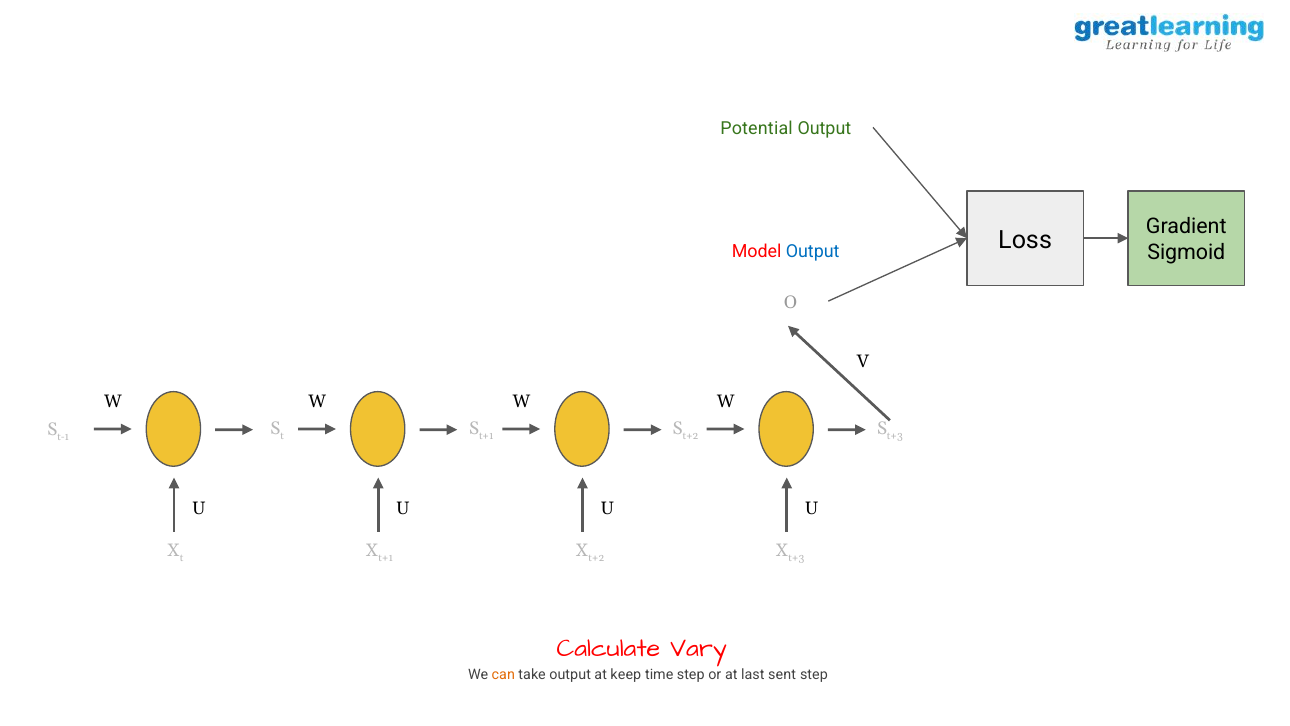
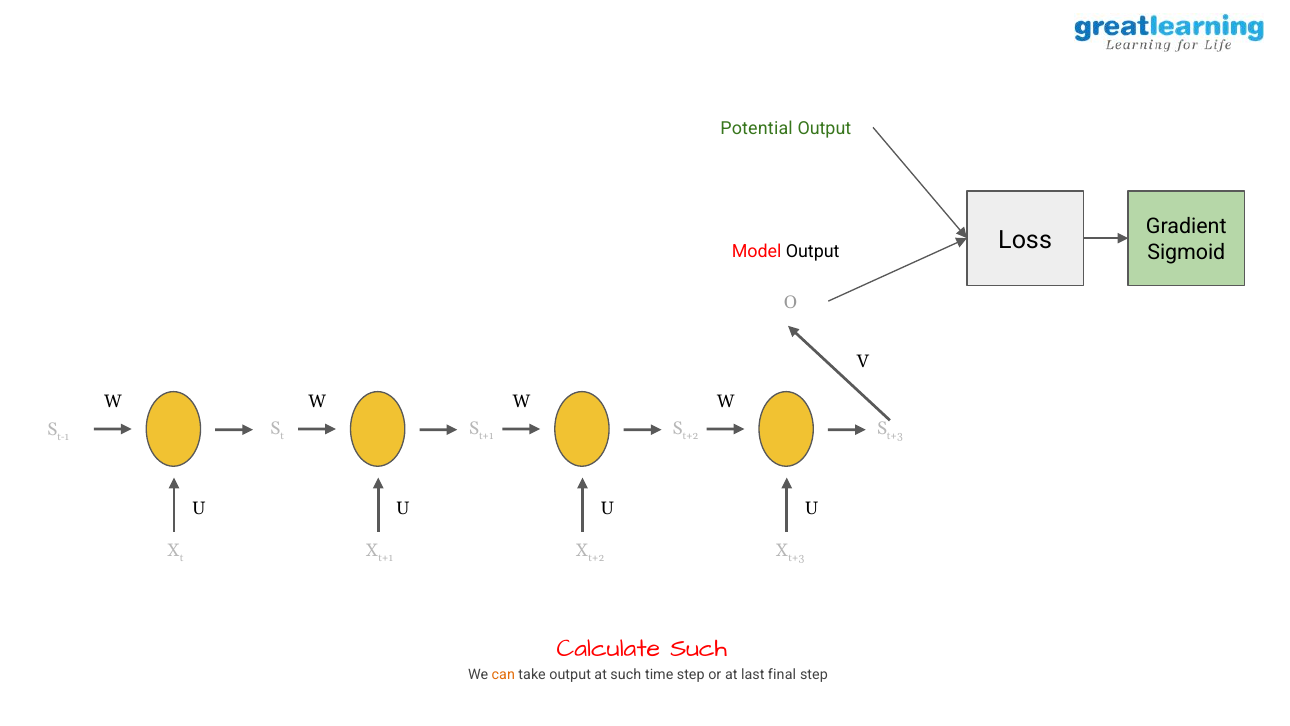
Output at (813, 251) colour: blue -> black
Calculate Vary: Vary -> Such
at keep: keep -> such
sent: sent -> final
